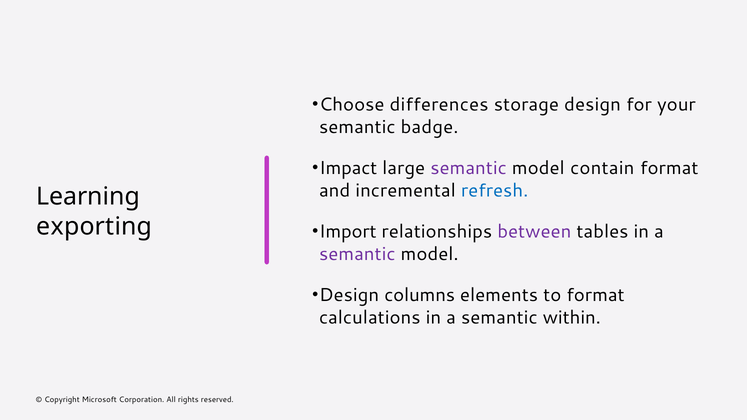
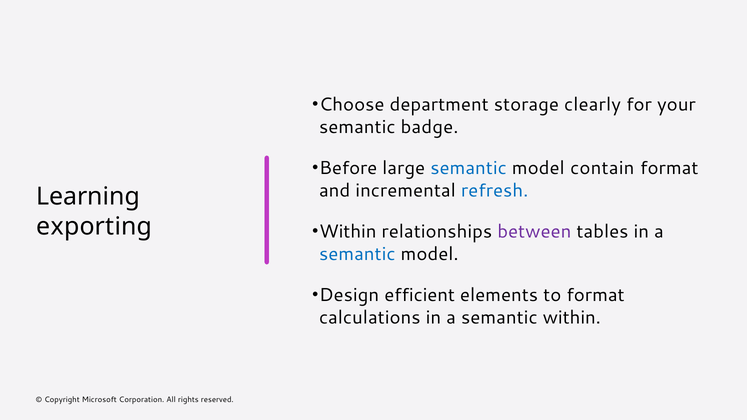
differences: differences -> department
storage design: design -> clearly
Impact: Impact -> Before
semantic at (469, 168) colour: purple -> blue
Import at (348, 232): Import -> Within
semantic at (357, 254) colour: purple -> blue
columns: columns -> efficient
